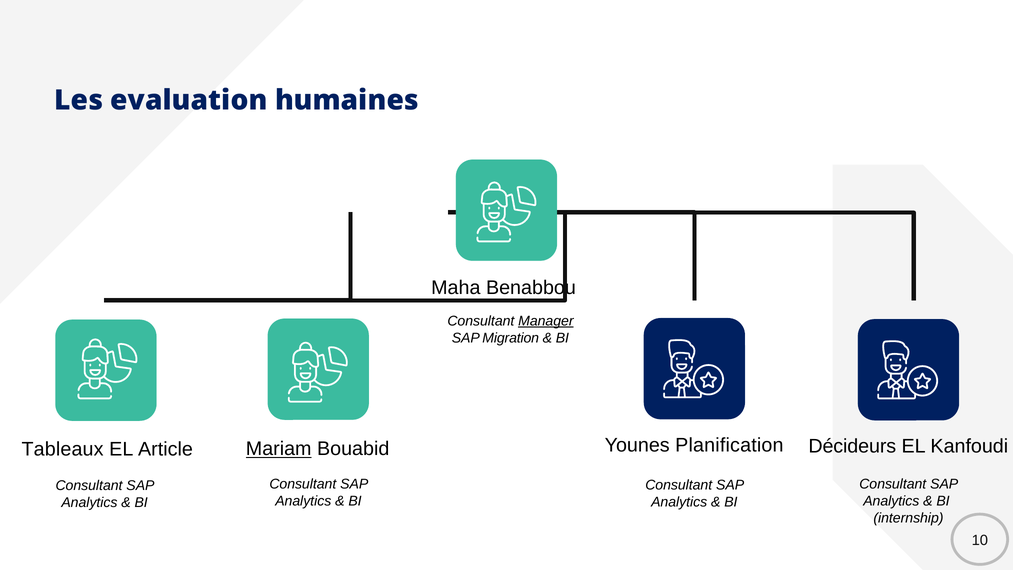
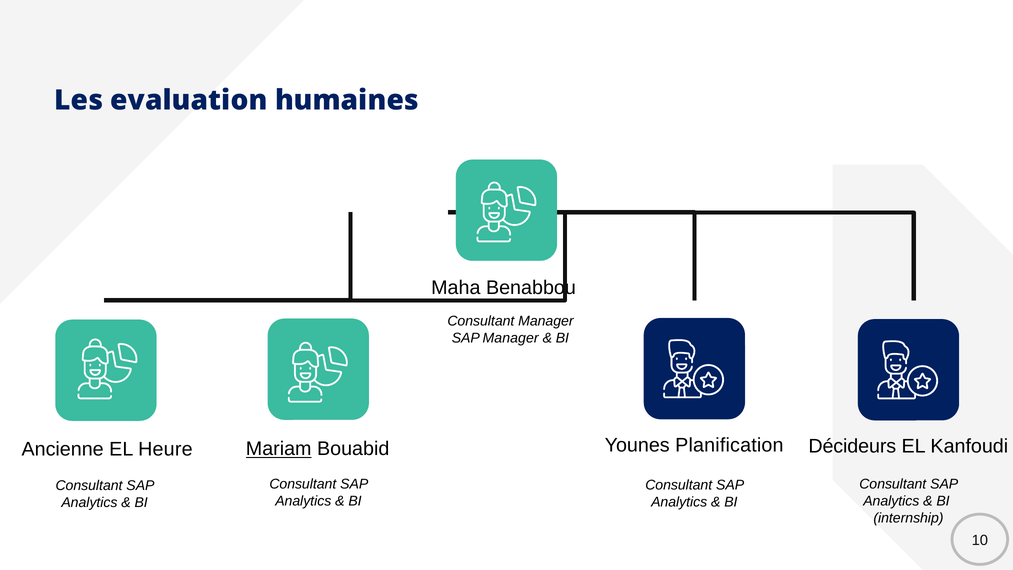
Manager at (546, 321) underline: present -> none
SAP Migration: Migration -> Manager
Tableaux: Tableaux -> Ancienne
Article: Article -> Heure
